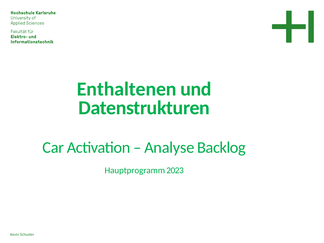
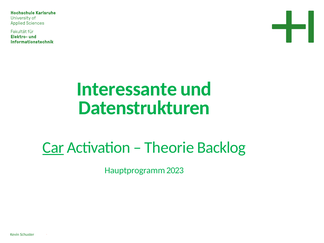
Enthaltenen: Enthaltenen -> Interessante
Car underline: none -> present
Analyse: Analyse -> Theorie
